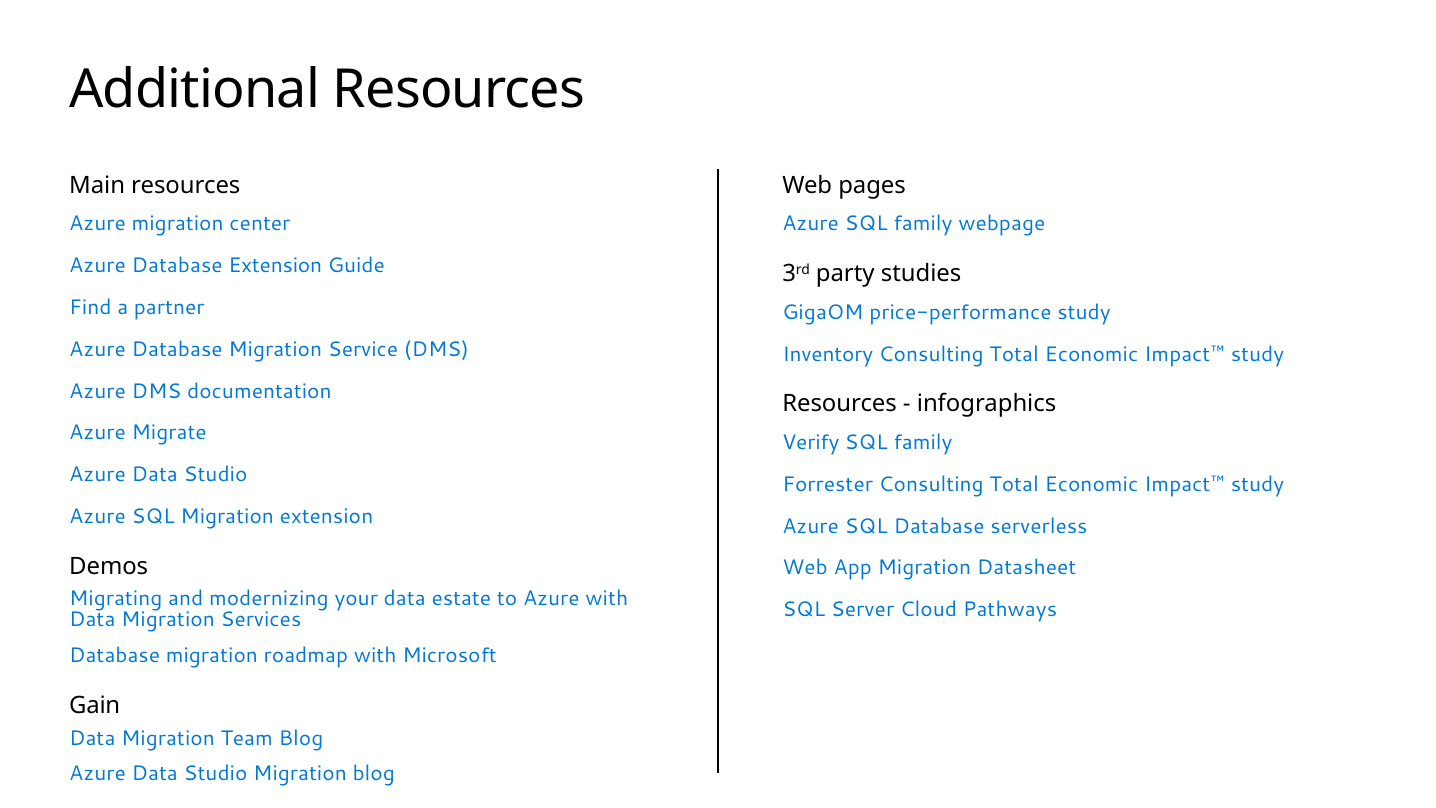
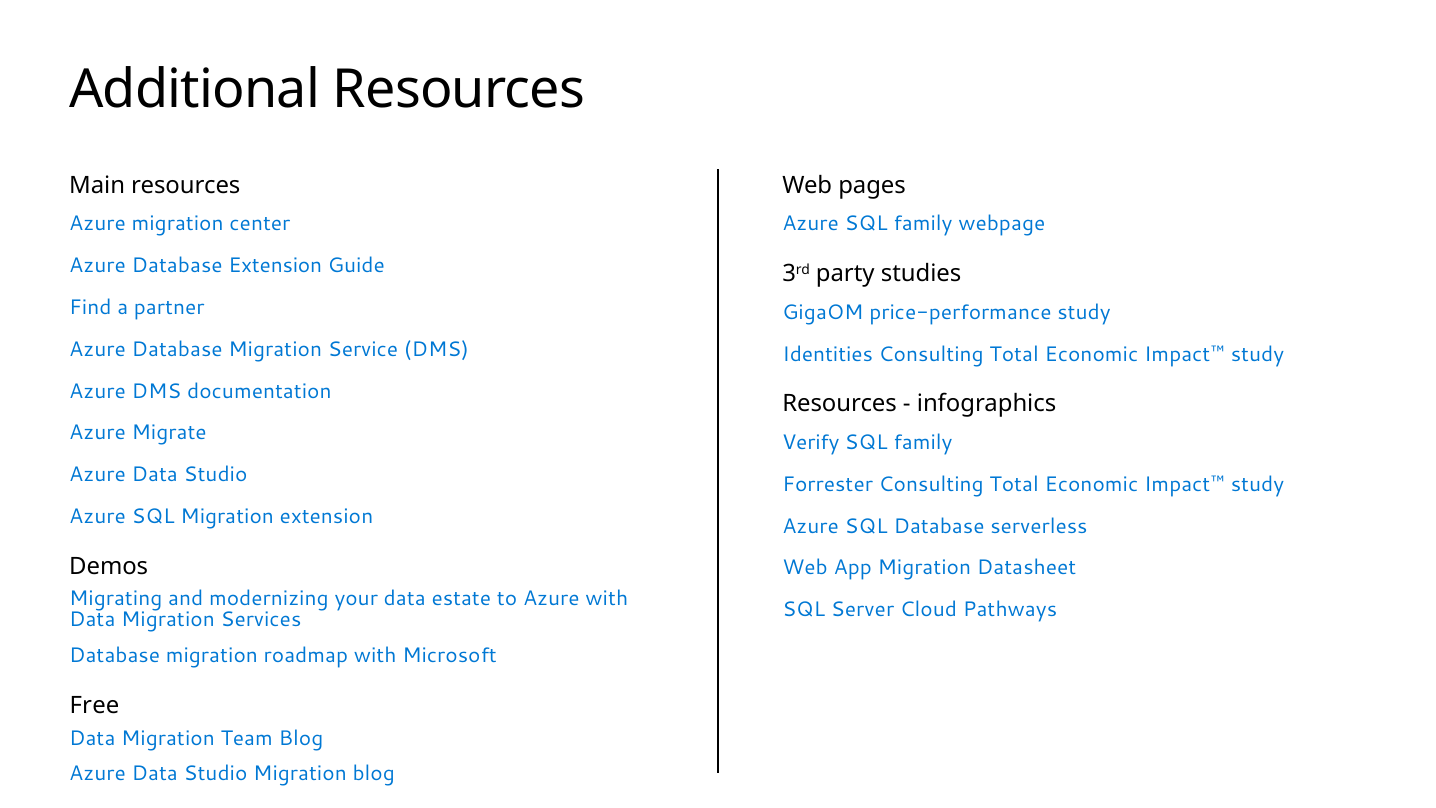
Inventory: Inventory -> Identities
Gain: Gain -> Free
